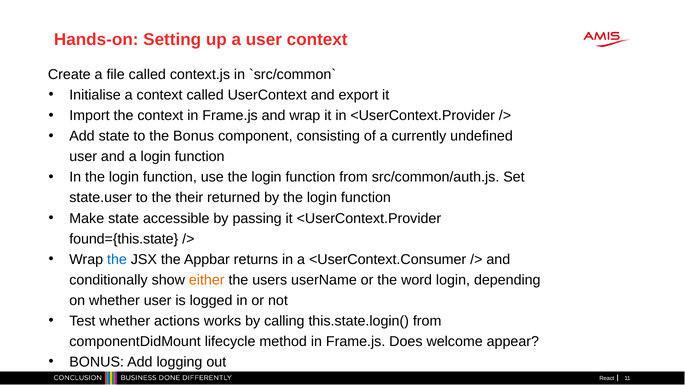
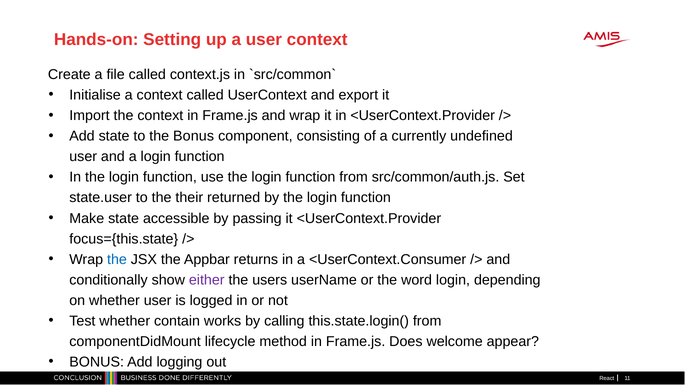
found={this.state: found={this.state -> focus={this.state
either colour: orange -> purple
actions: actions -> contain
